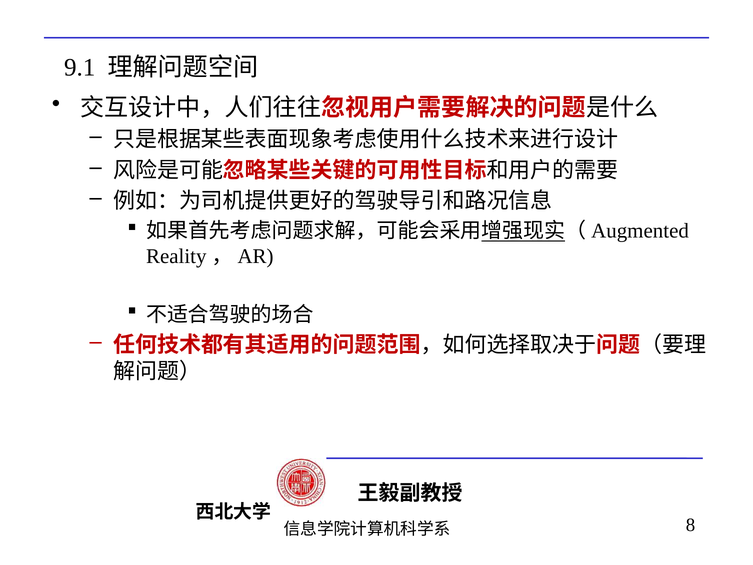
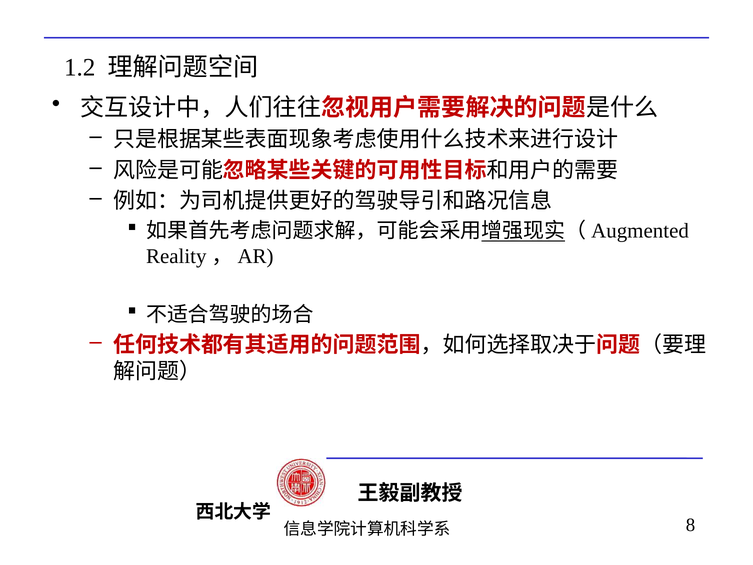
9.1: 9.1 -> 1.2
